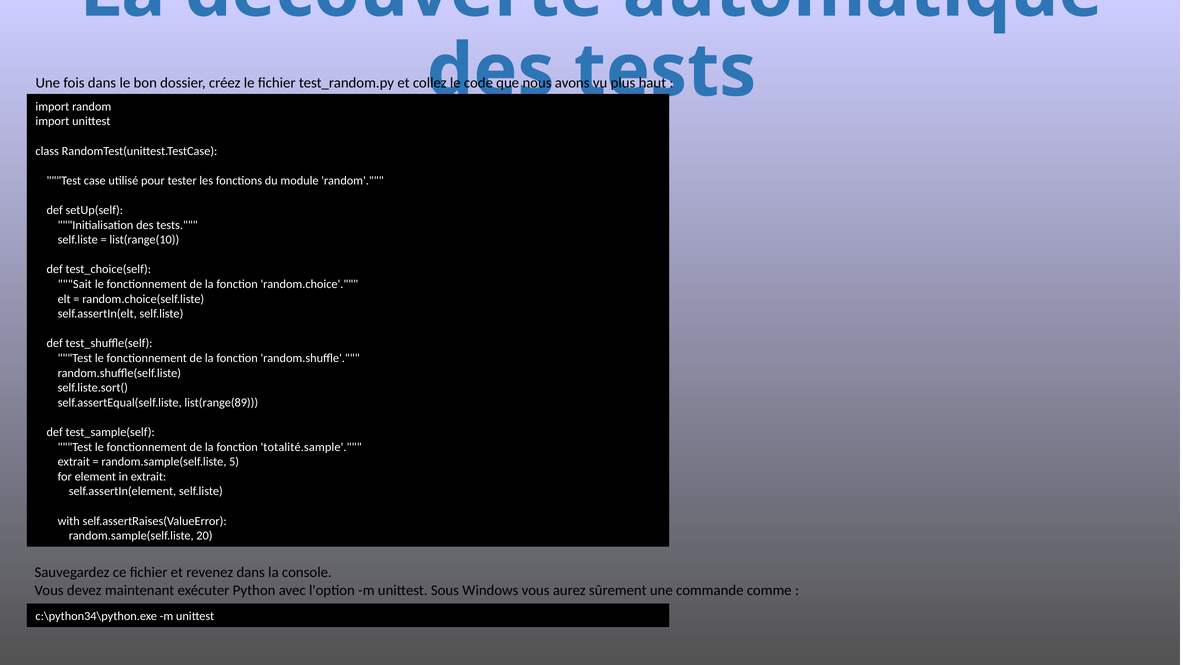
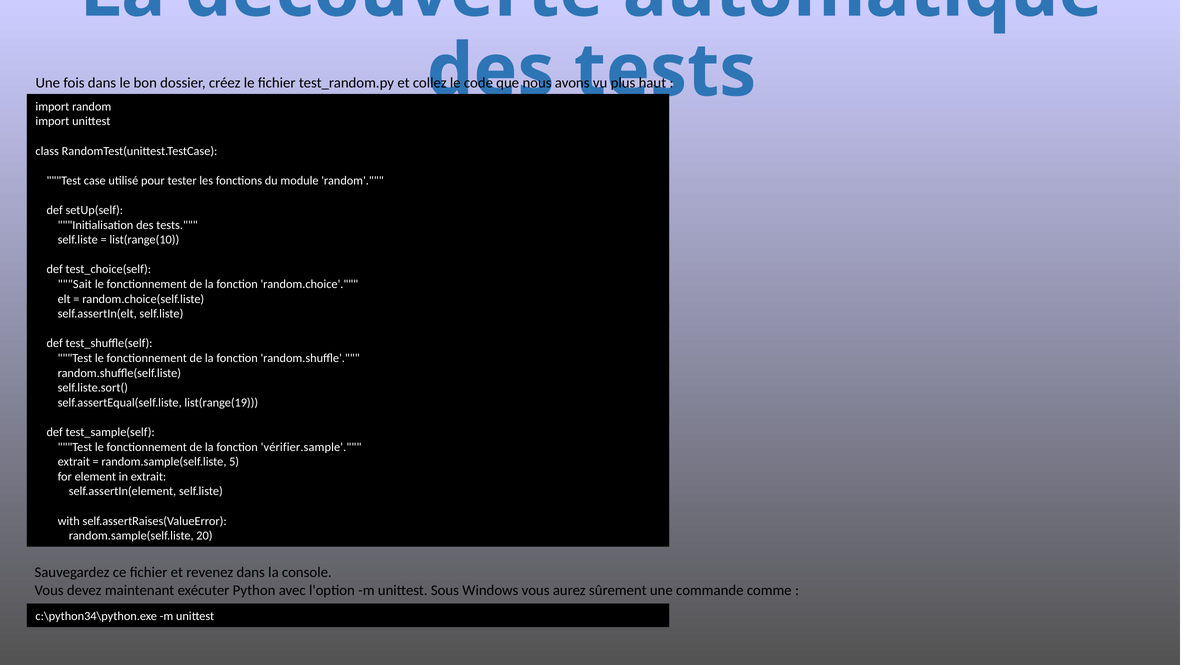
list(range(89: list(range(89 -> list(range(19
totalité.sample: totalité.sample -> vérifier.sample
